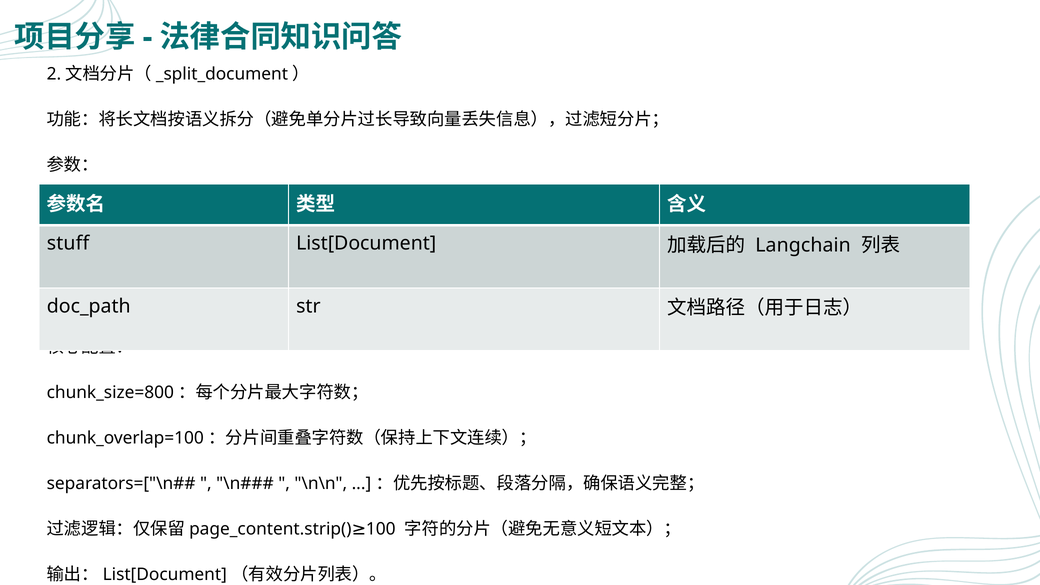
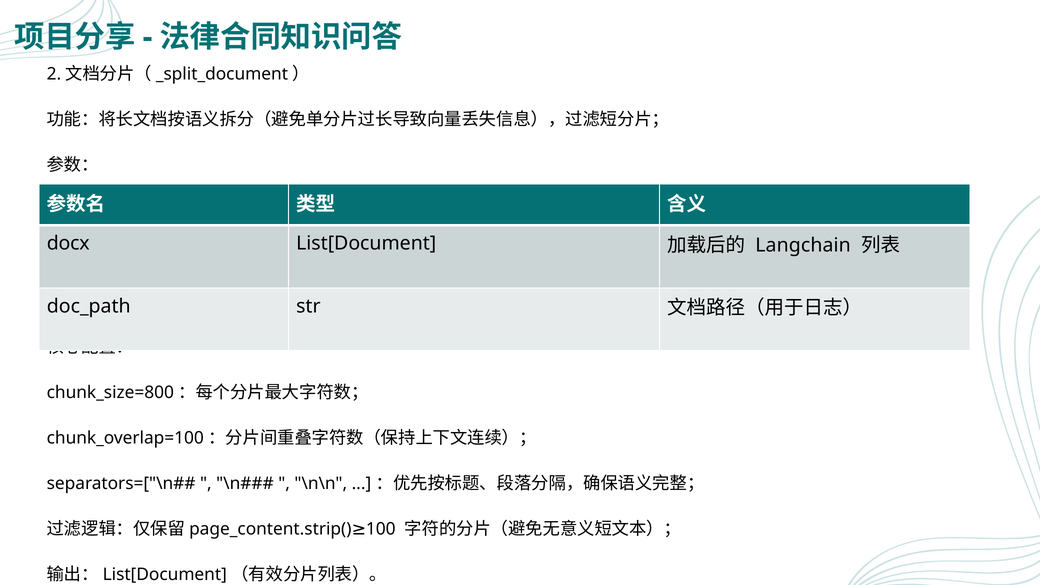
stuff: stuff -> docx
